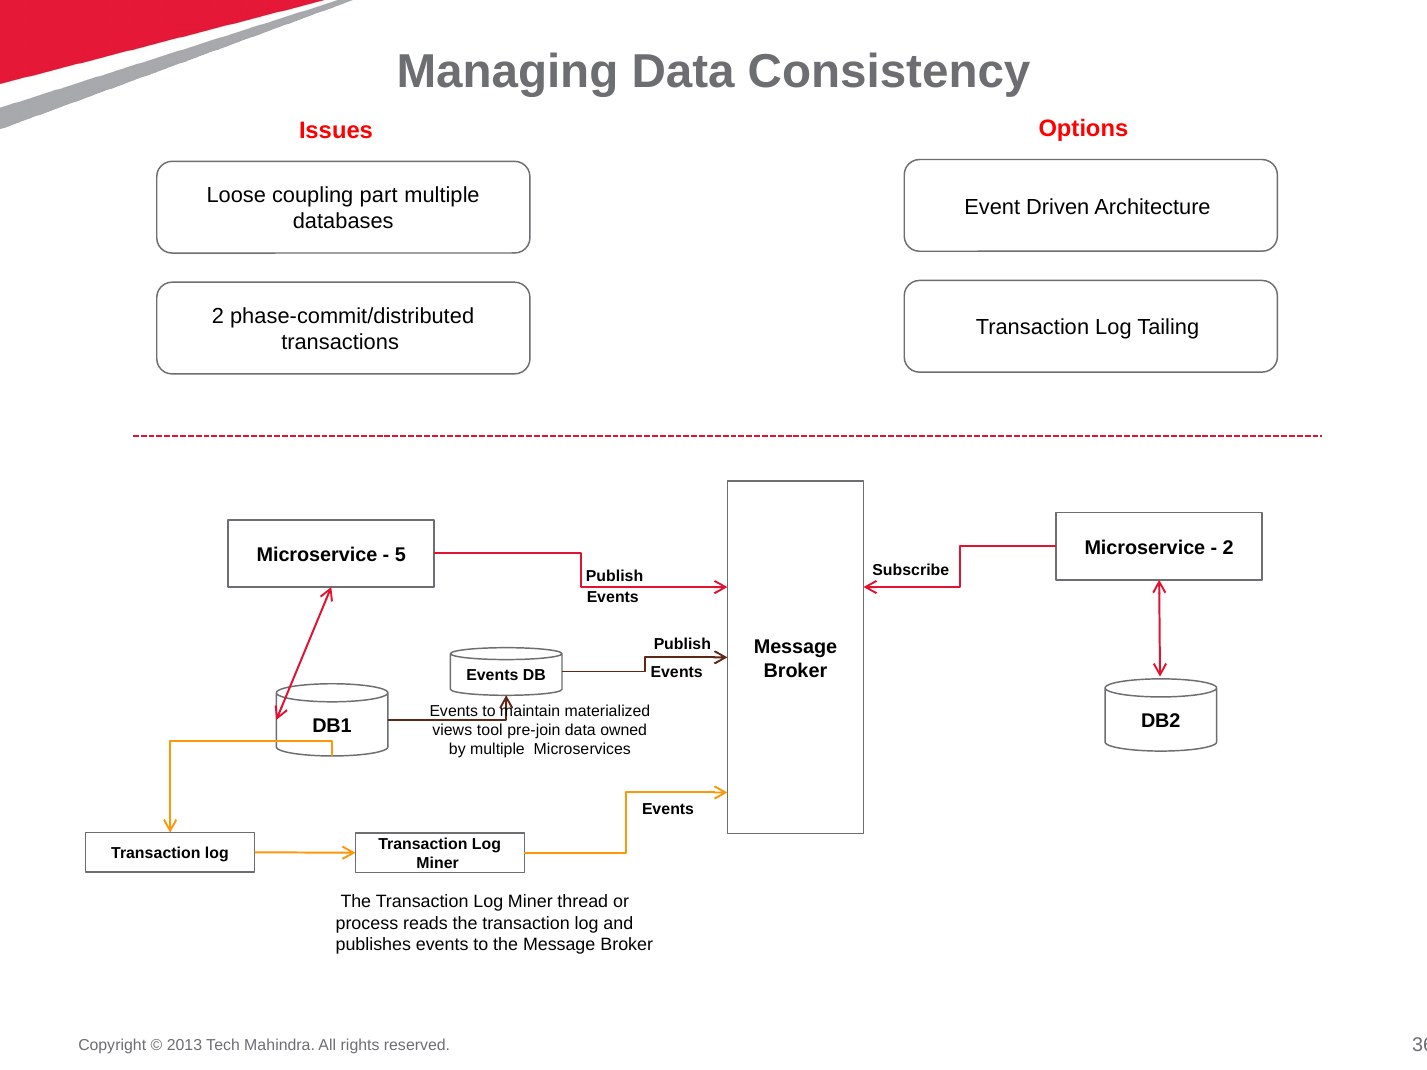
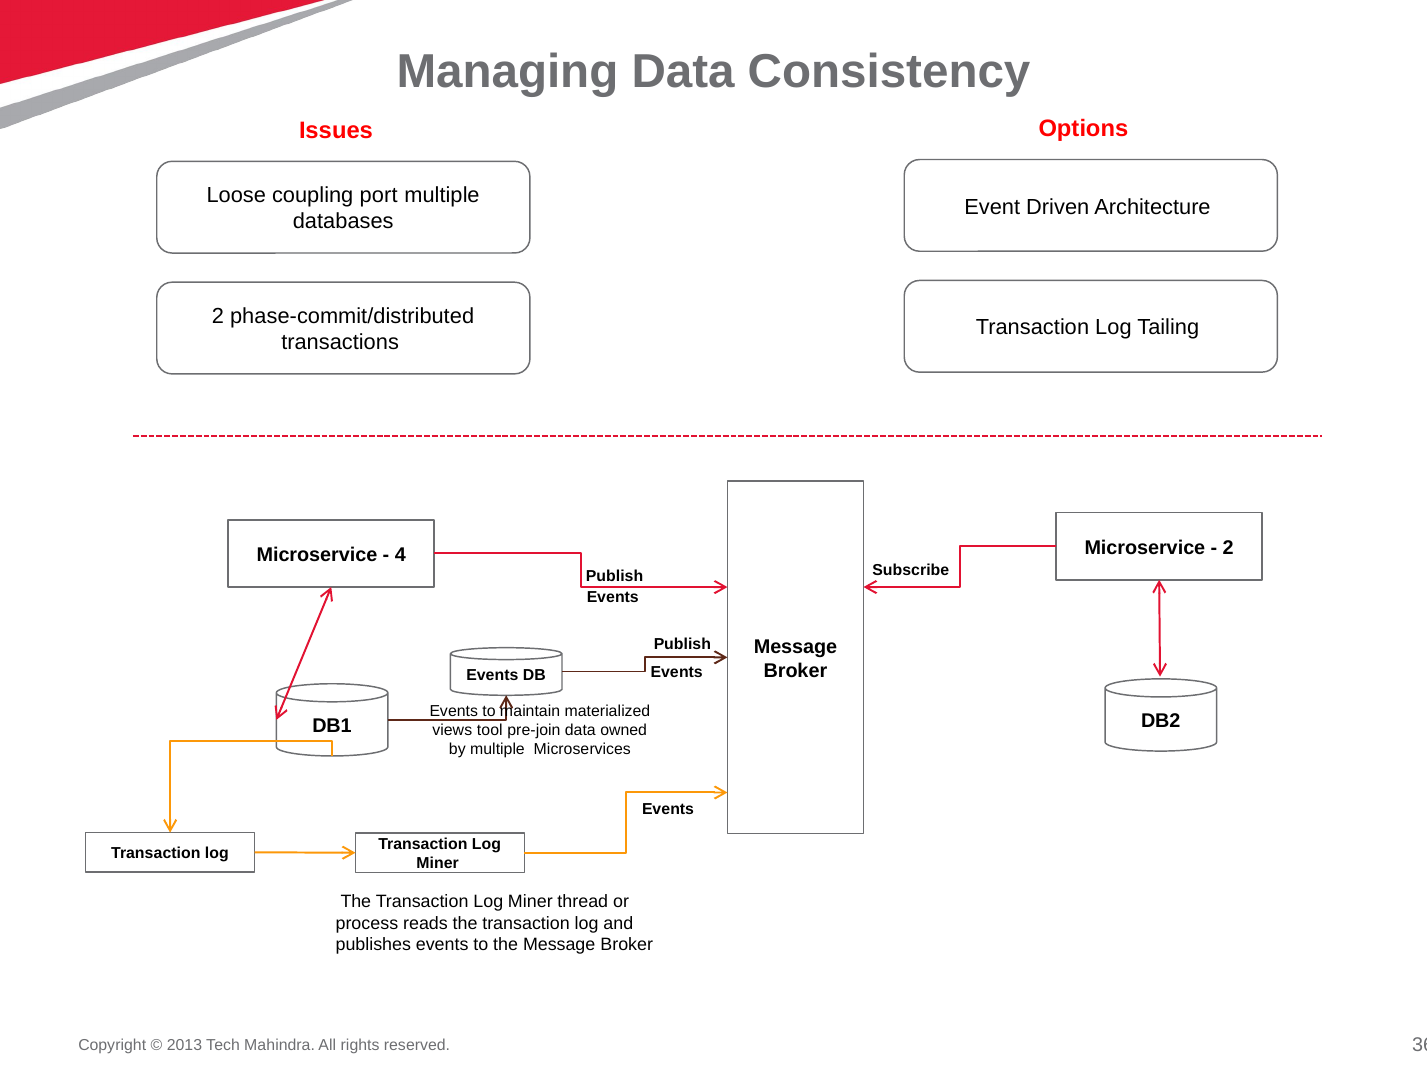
part: part -> port
5: 5 -> 4
